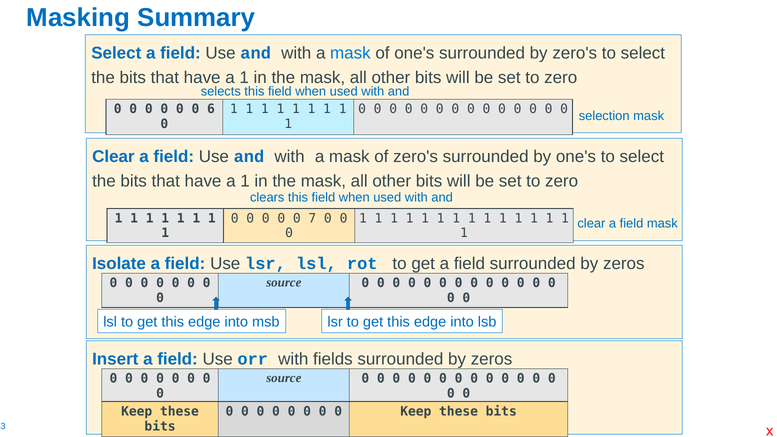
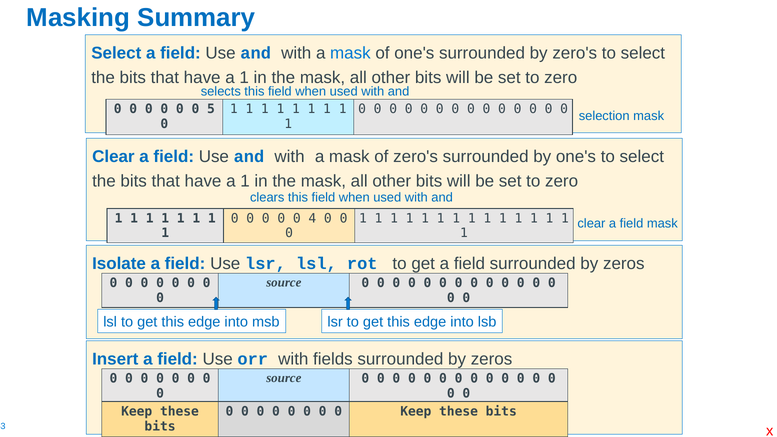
6: 6 -> 5
7: 7 -> 4
